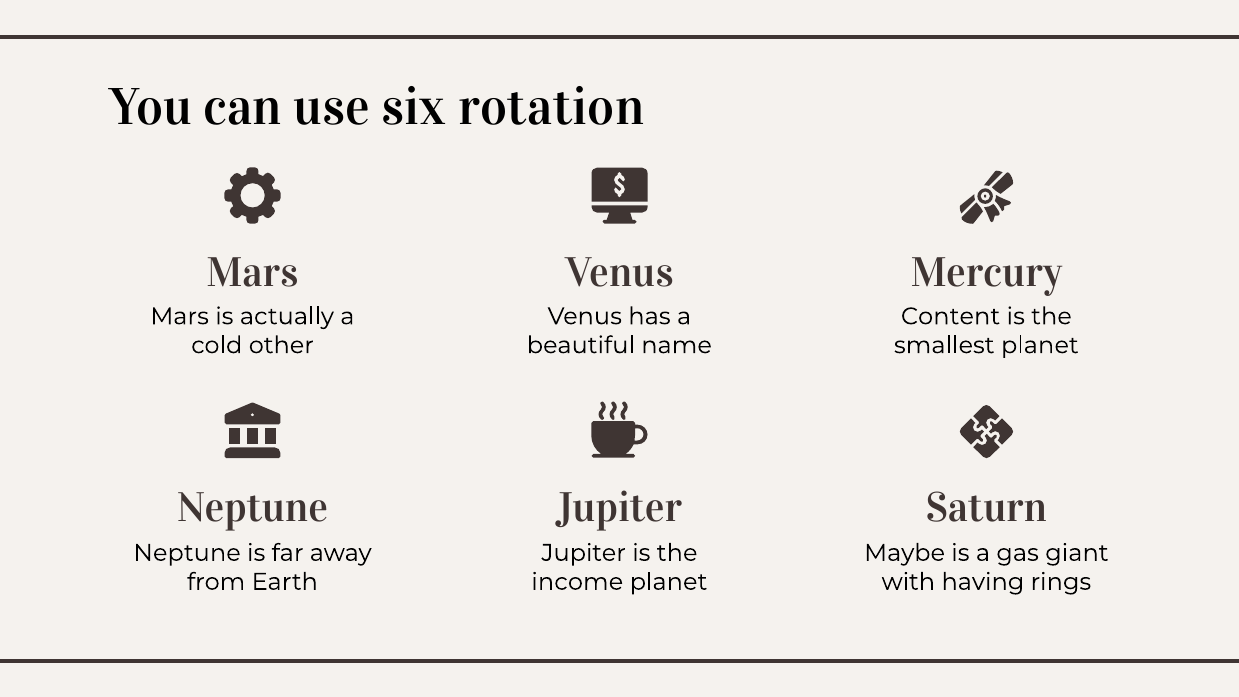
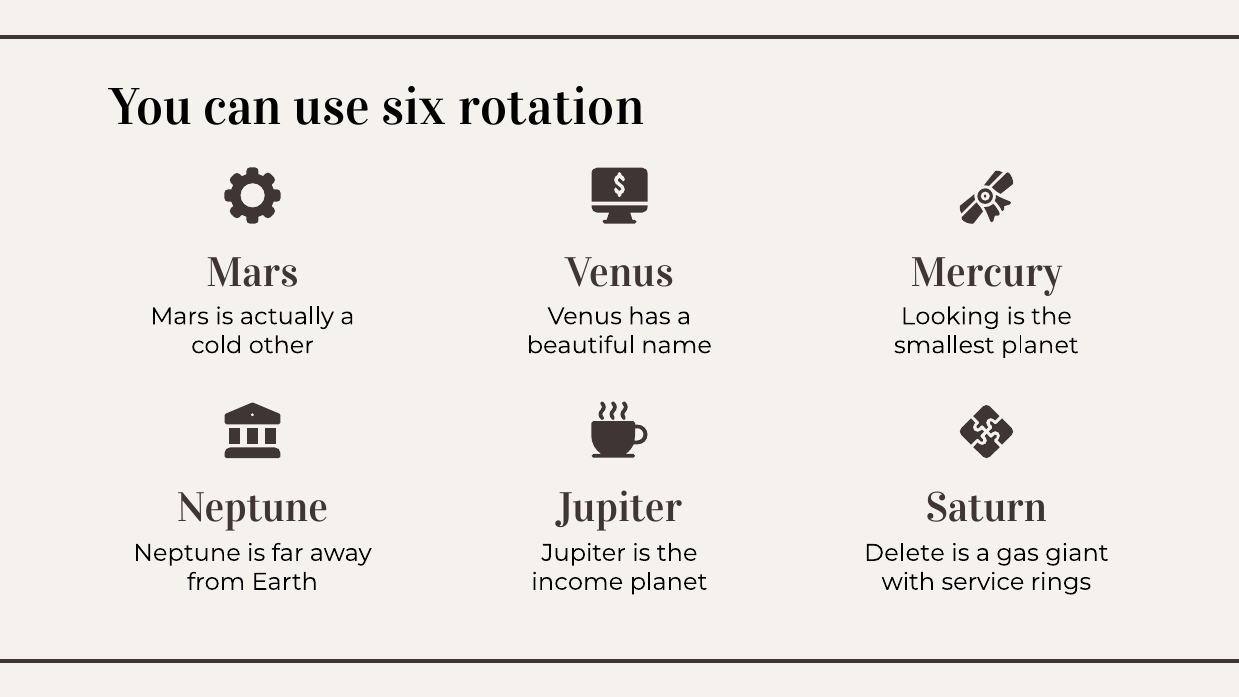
Content: Content -> Looking
Maybe: Maybe -> Delete
having: having -> service
